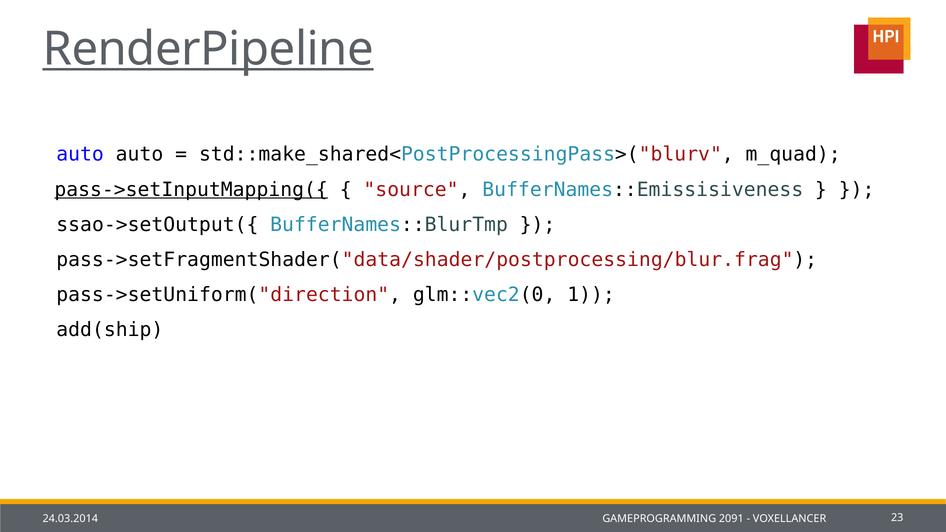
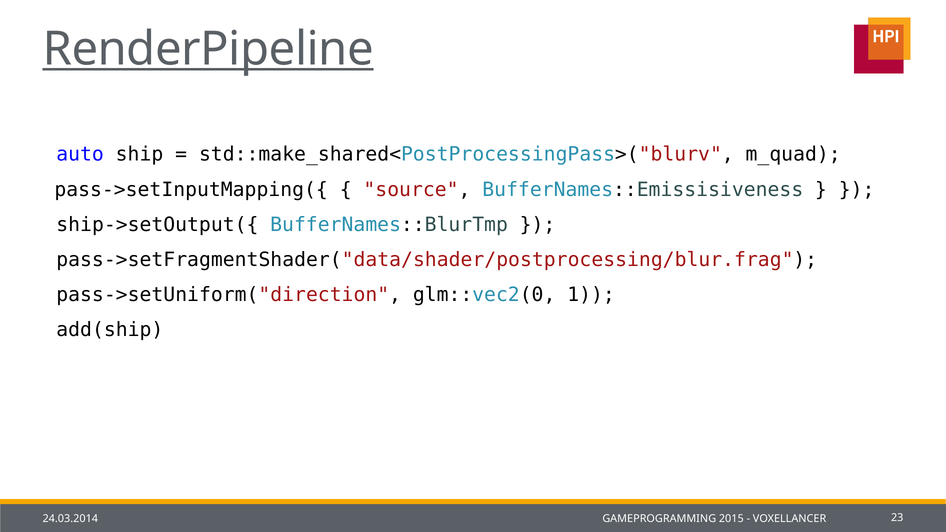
auto auto: auto -> ship
pass->setInputMapping({ underline: present -> none
ssao->setOutput({: ssao->setOutput({ -> ship->setOutput({
2091: 2091 -> 2015
